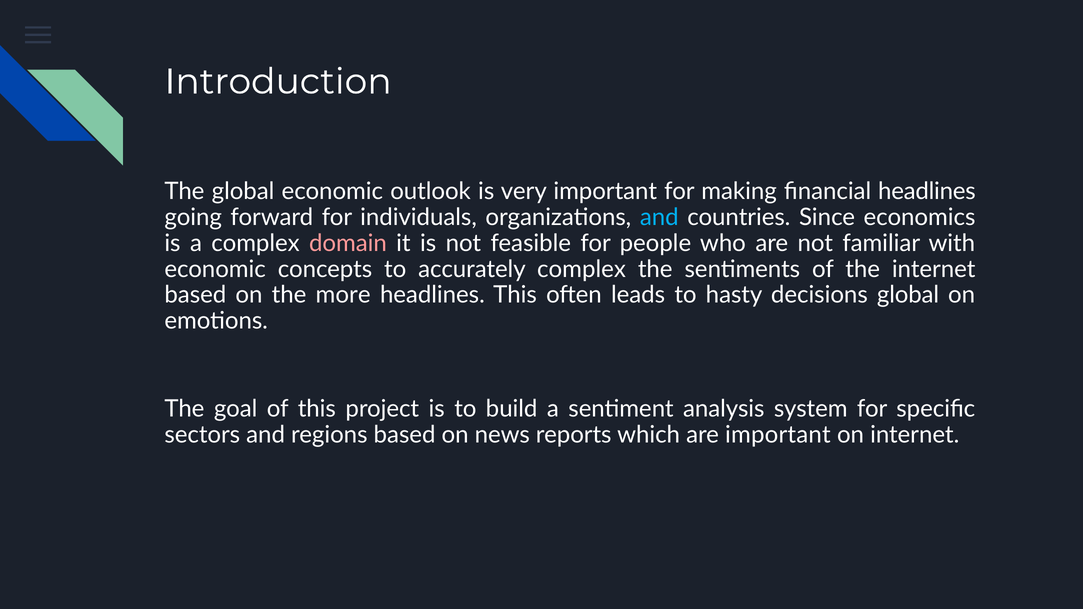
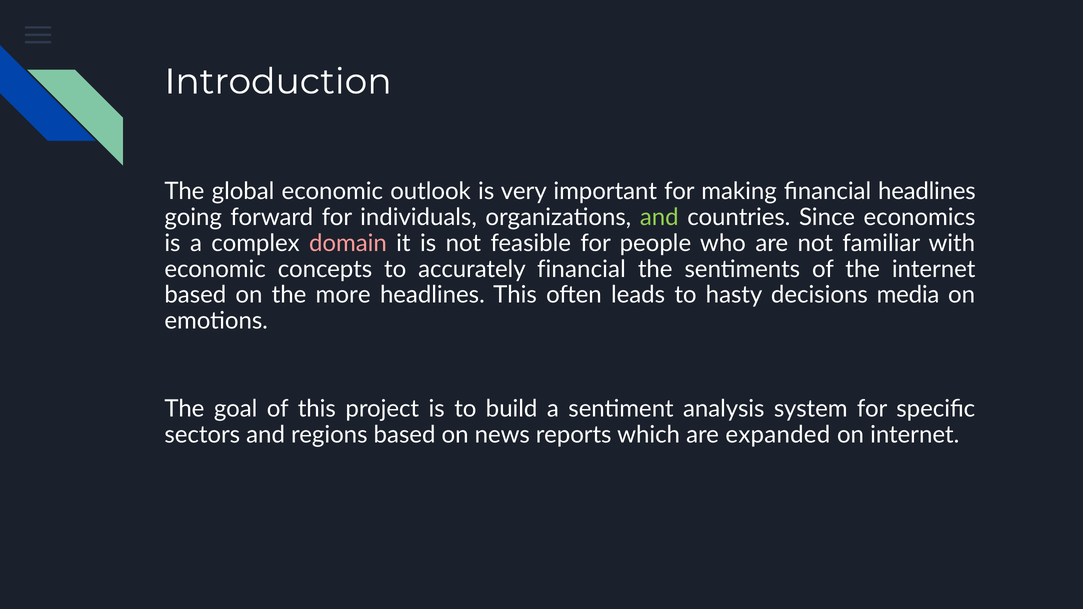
and at (659, 217) colour: light blue -> light green
accurately complex: complex -> financial
decisions global: global -> media
are important: important -> expanded
